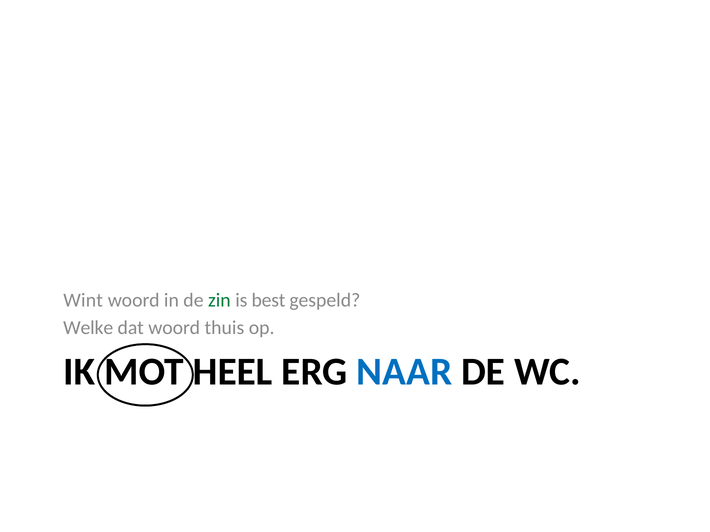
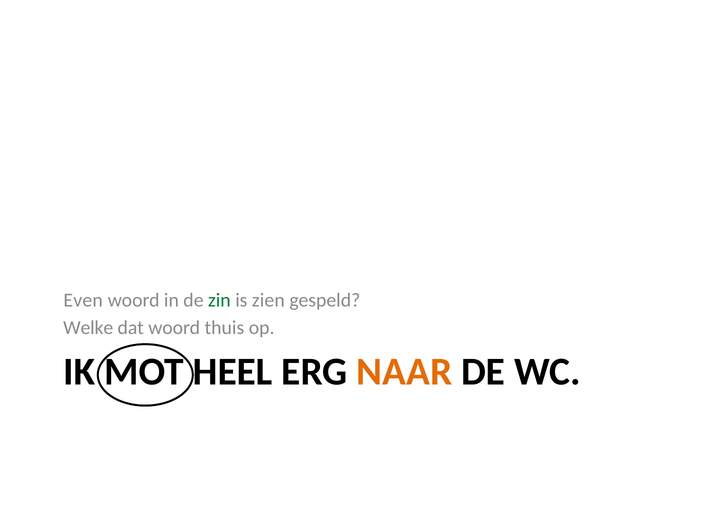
Wint: Wint -> Even
best: best -> zien
NAAR colour: blue -> orange
